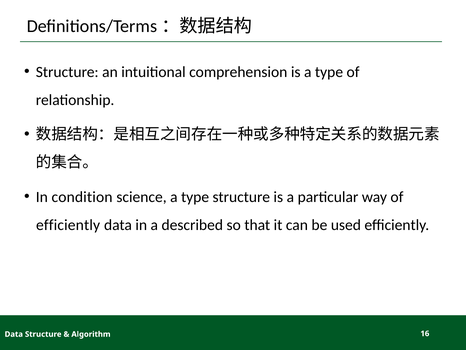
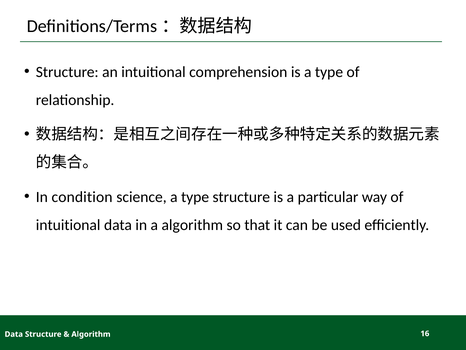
efficiently at (68, 225): efficiently -> intuitional
a described: described -> algorithm
